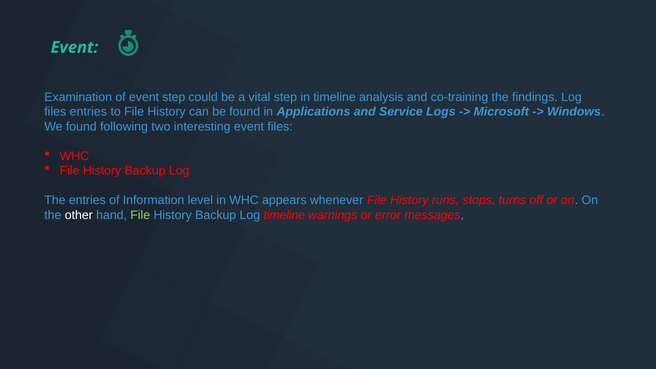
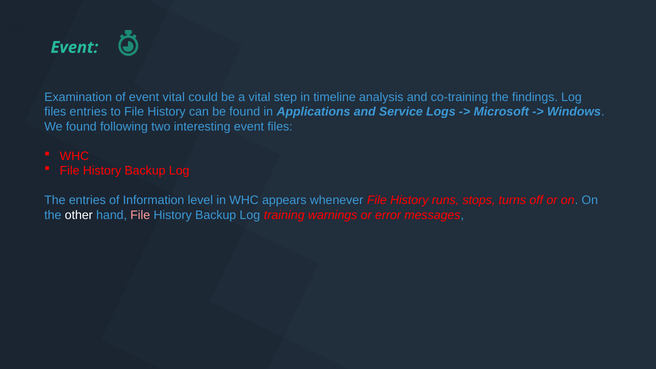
event step: step -> vital
File at (140, 215) colour: light green -> pink
Log timeline: timeline -> training
